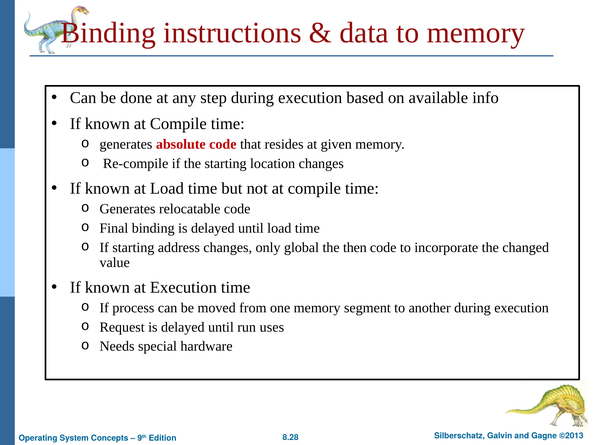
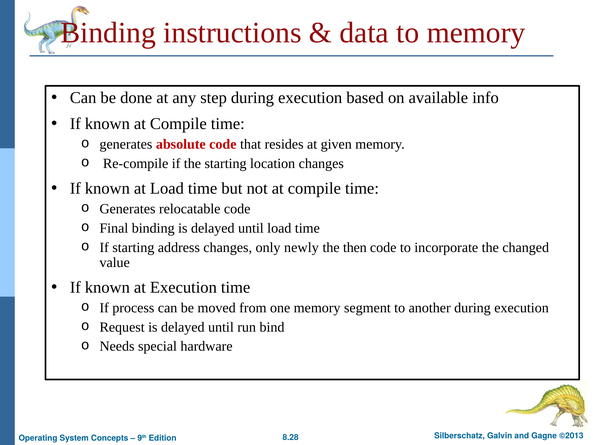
global: global -> newly
uses: uses -> bind
